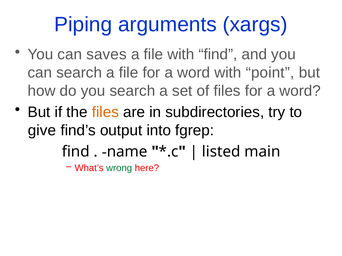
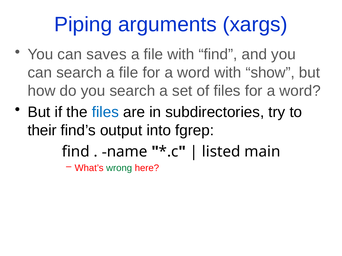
point: point -> show
files at (105, 112) colour: orange -> blue
give: give -> their
